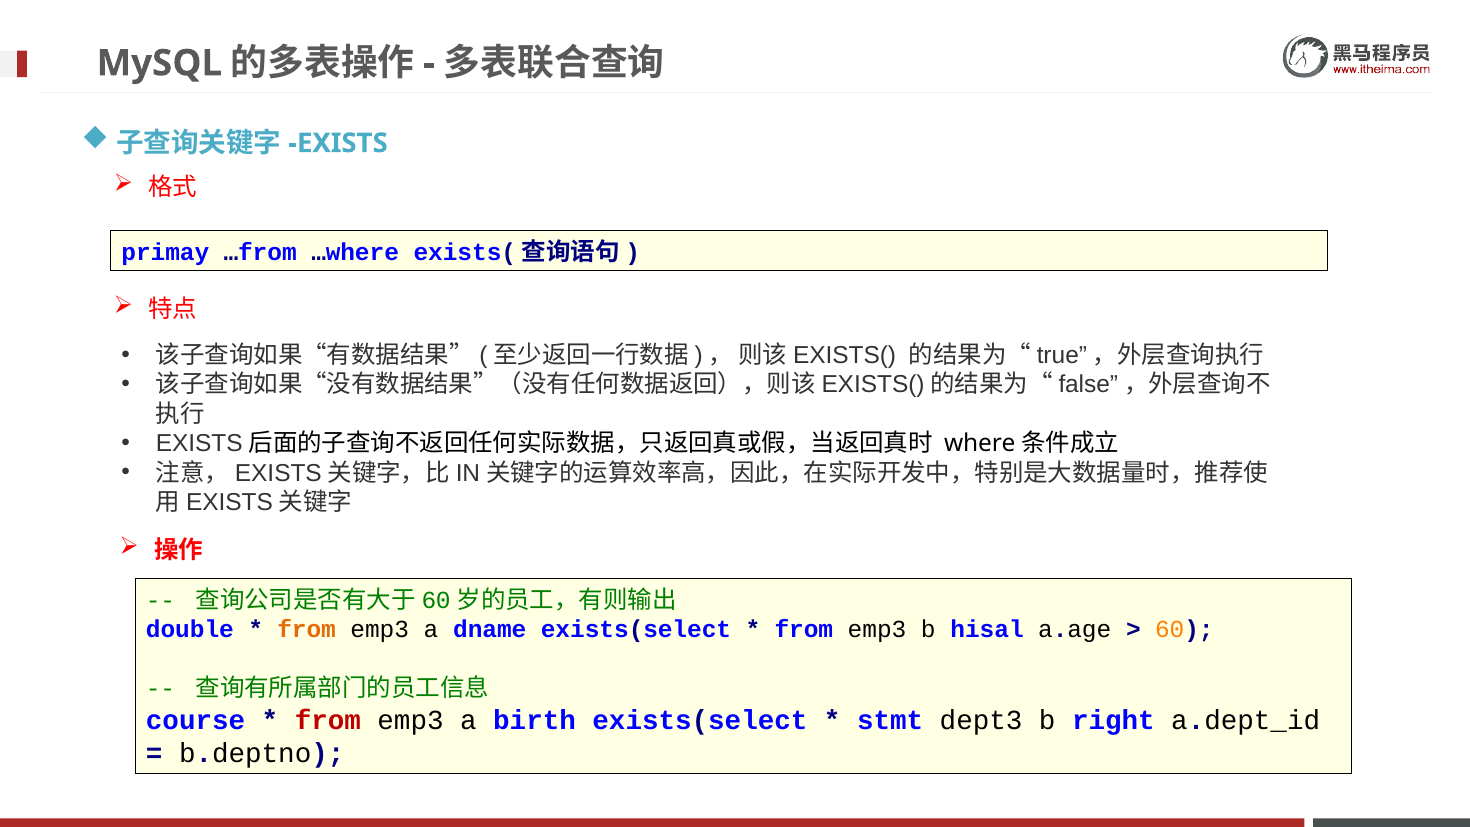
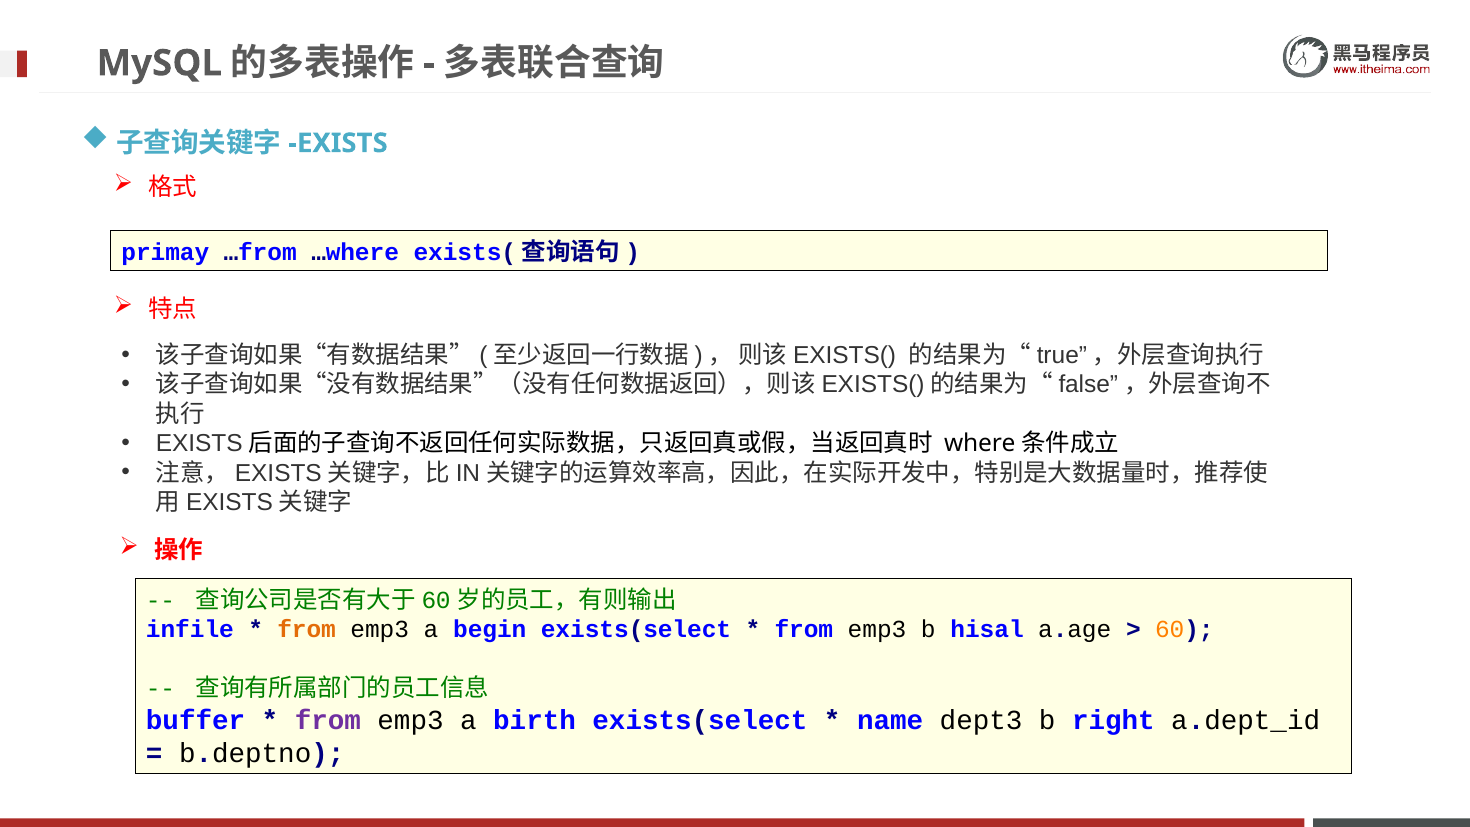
double: double -> infile
dname: dname -> begin
course: course -> buffer
from at (328, 720) colour: red -> purple
stmt: stmt -> name
